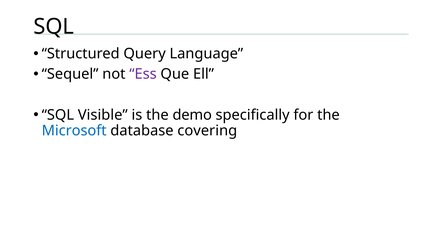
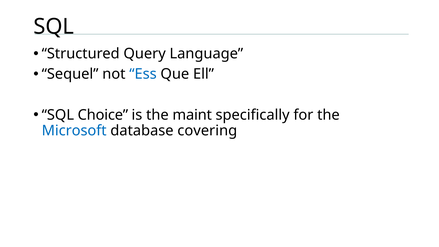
Ess colour: purple -> blue
Visible: Visible -> Choice
demo: demo -> maint
